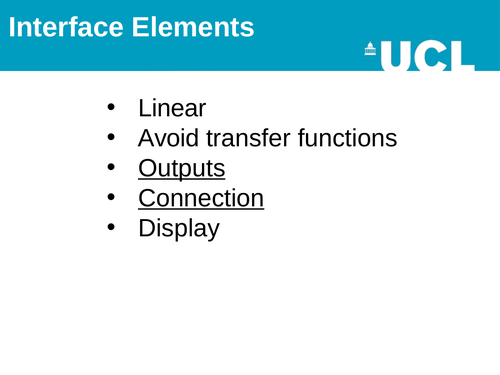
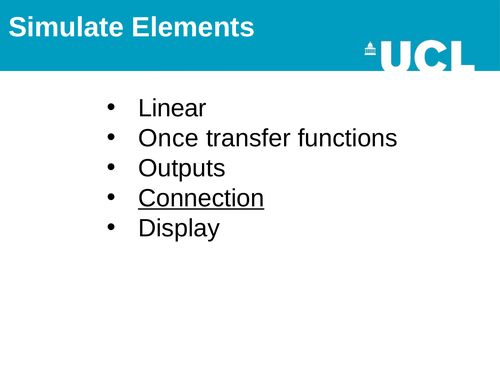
Interface: Interface -> Simulate
Avoid: Avoid -> Once
Outputs underline: present -> none
